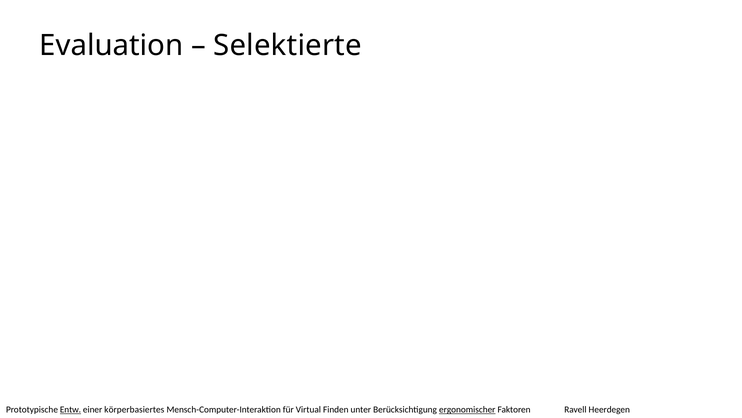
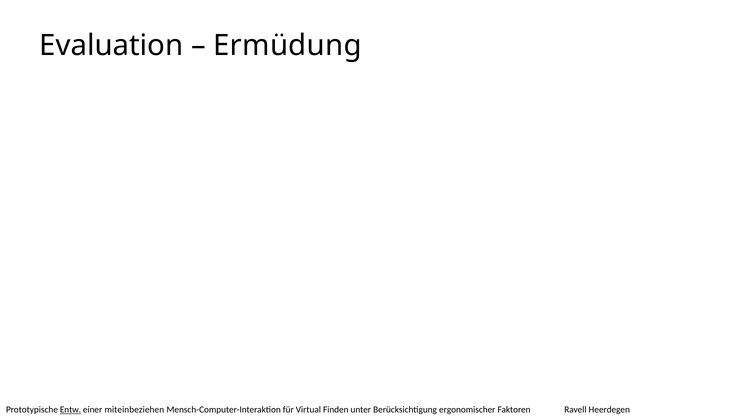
Selektierte: Selektierte -> Ermüdung
körperbasiertes: körperbasiertes -> miteinbeziehen
ergonomischer underline: present -> none
